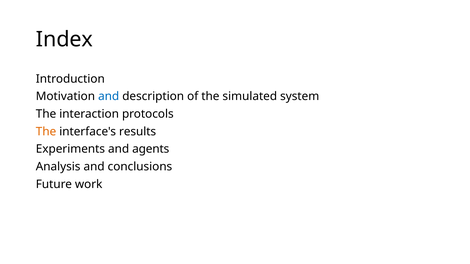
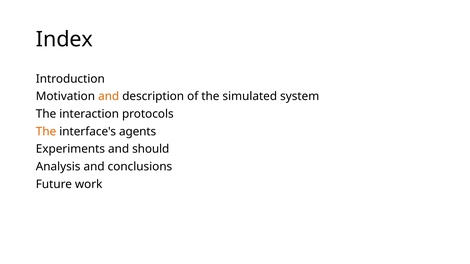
and at (109, 96) colour: blue -> orange
results: results -> agents
agents: agents -> should
